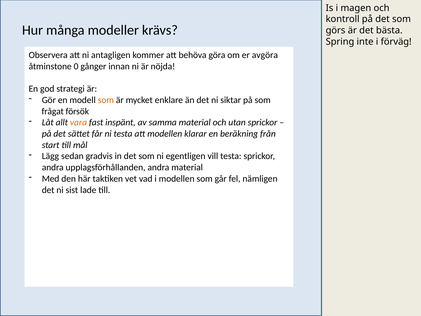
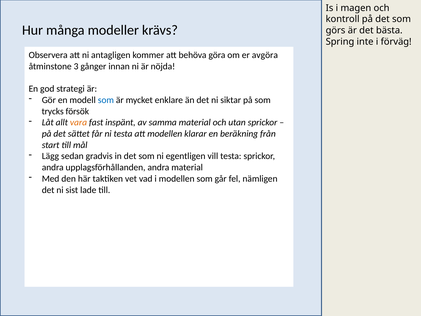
0: 0 -> 3
som at (106, 100) colour: orange -> blue
frågat: frågat -> trycks
